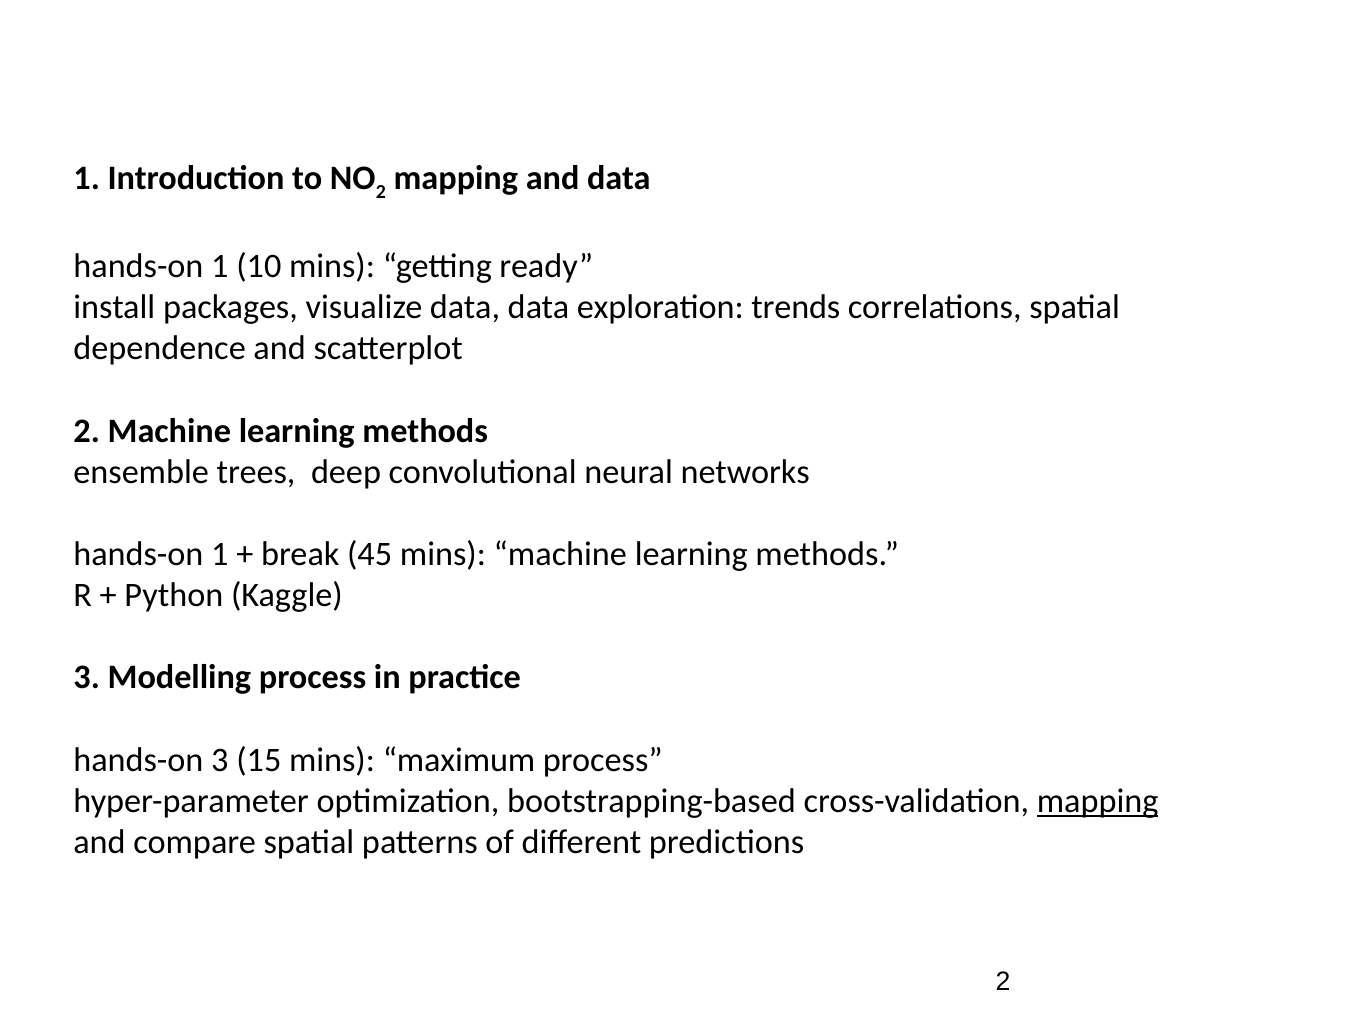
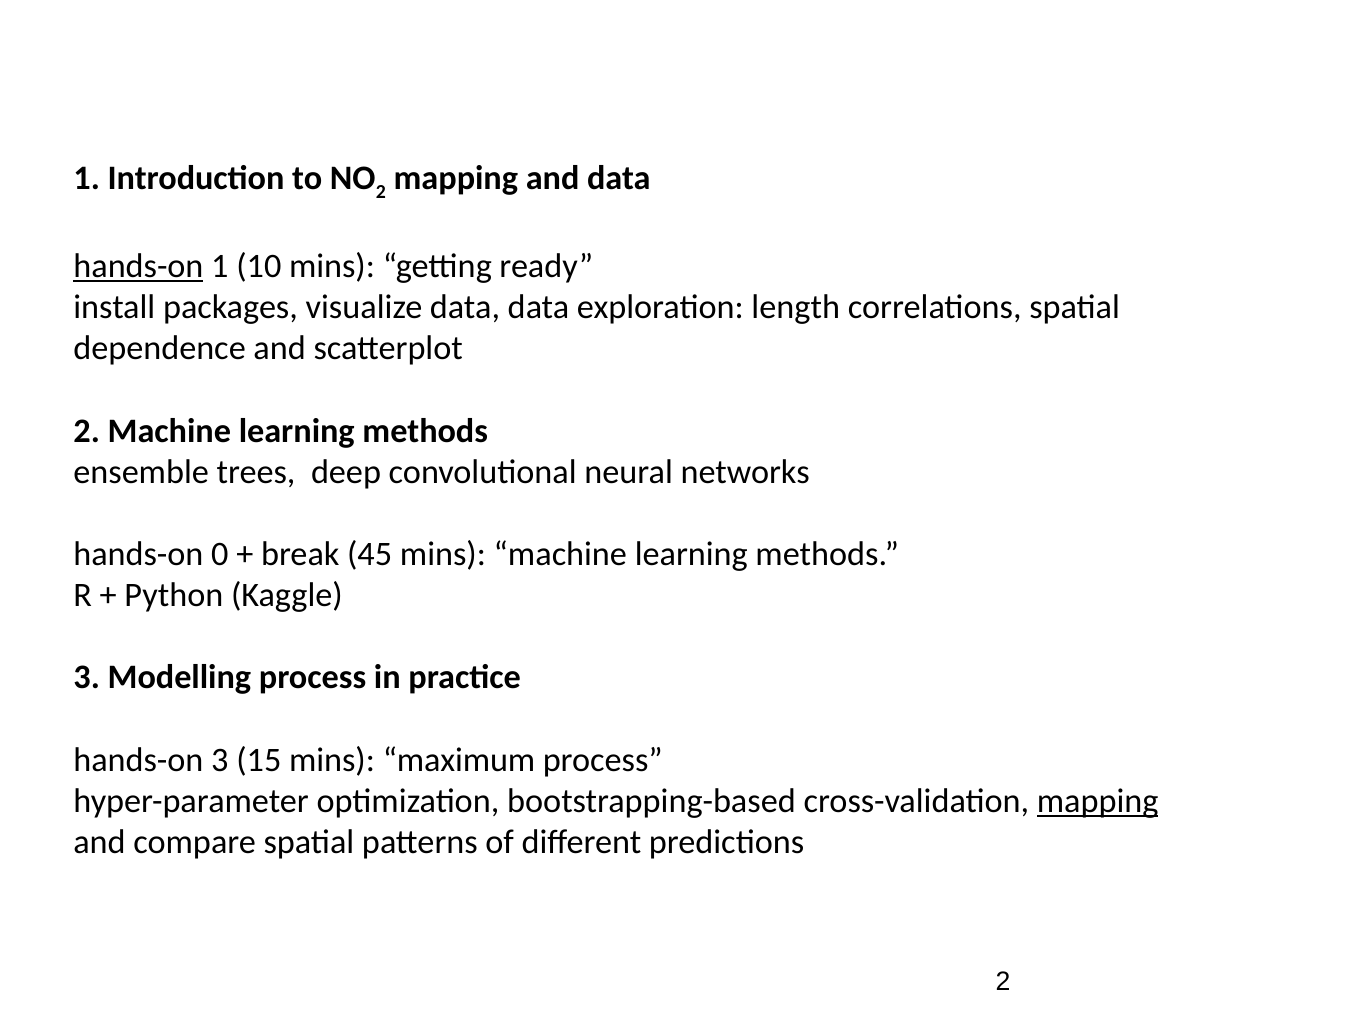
hands-on at (138, 266) underline: none -> present
trends: trends -> length
1 at (220, 554): 1 -> 0
